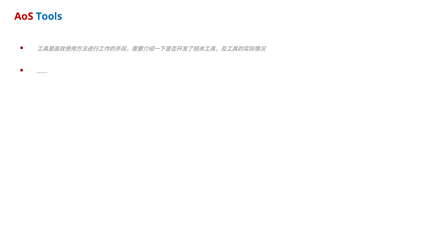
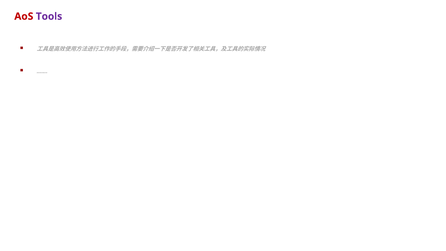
Tools colour: blue -> purple
